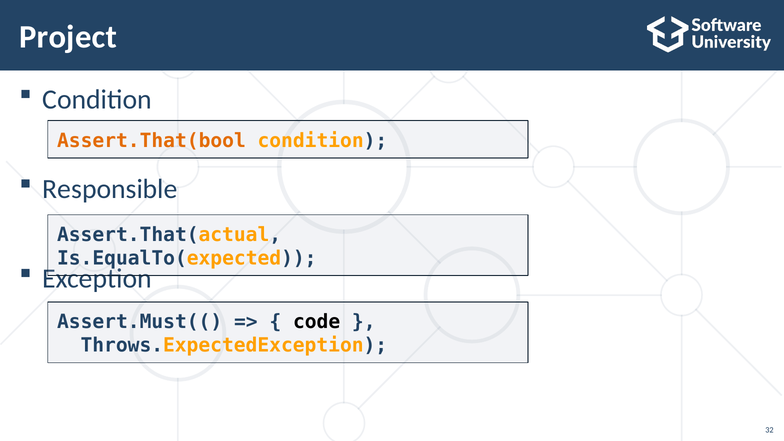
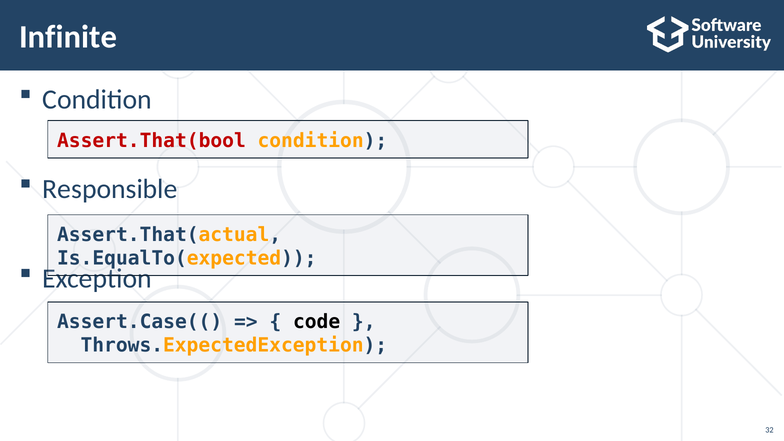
Project: Project -> Infinite
Assert.That(bool colour: orange -> red
Assert.Must((: Assert.Must(( -> Assert.Case((
